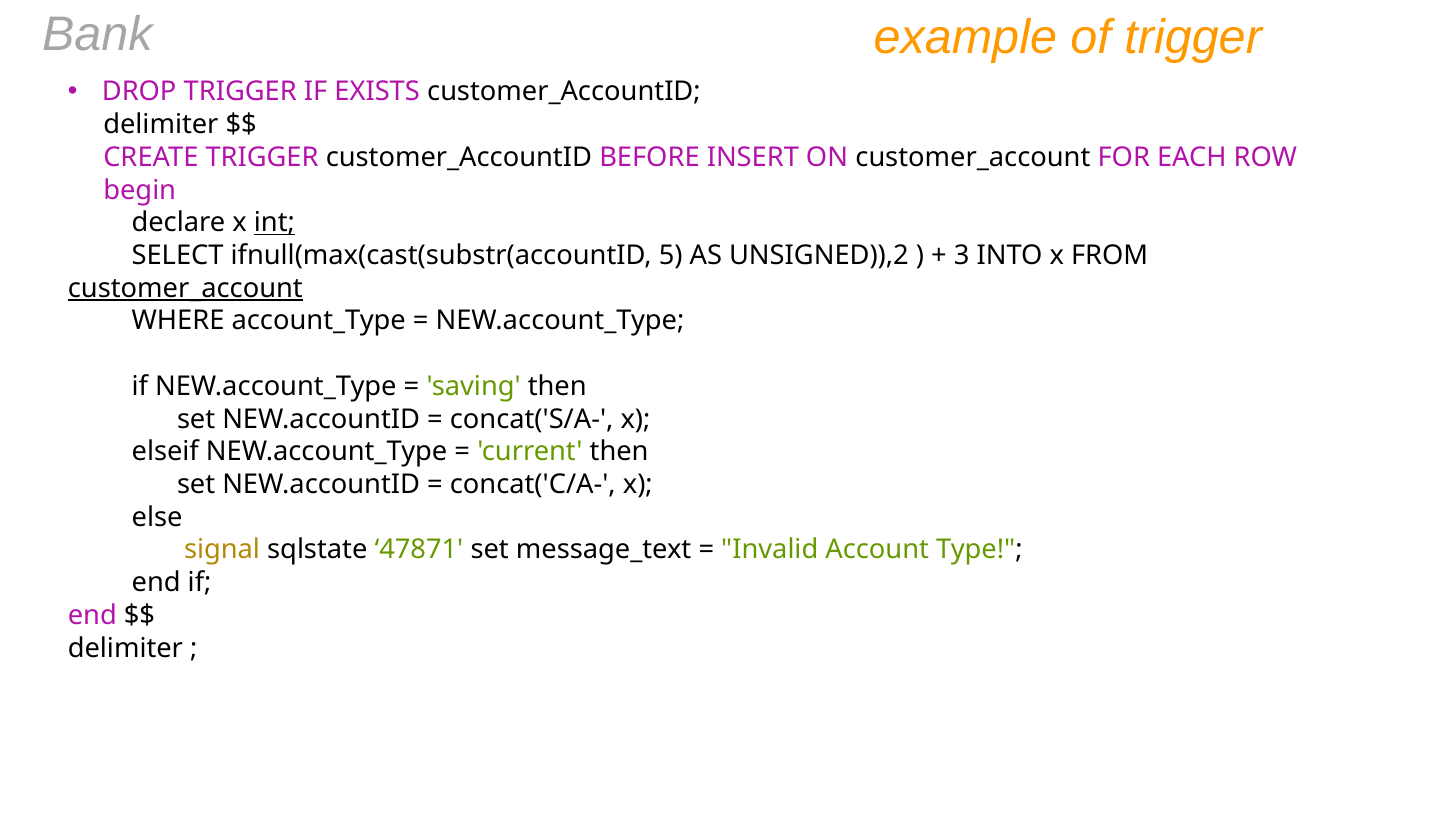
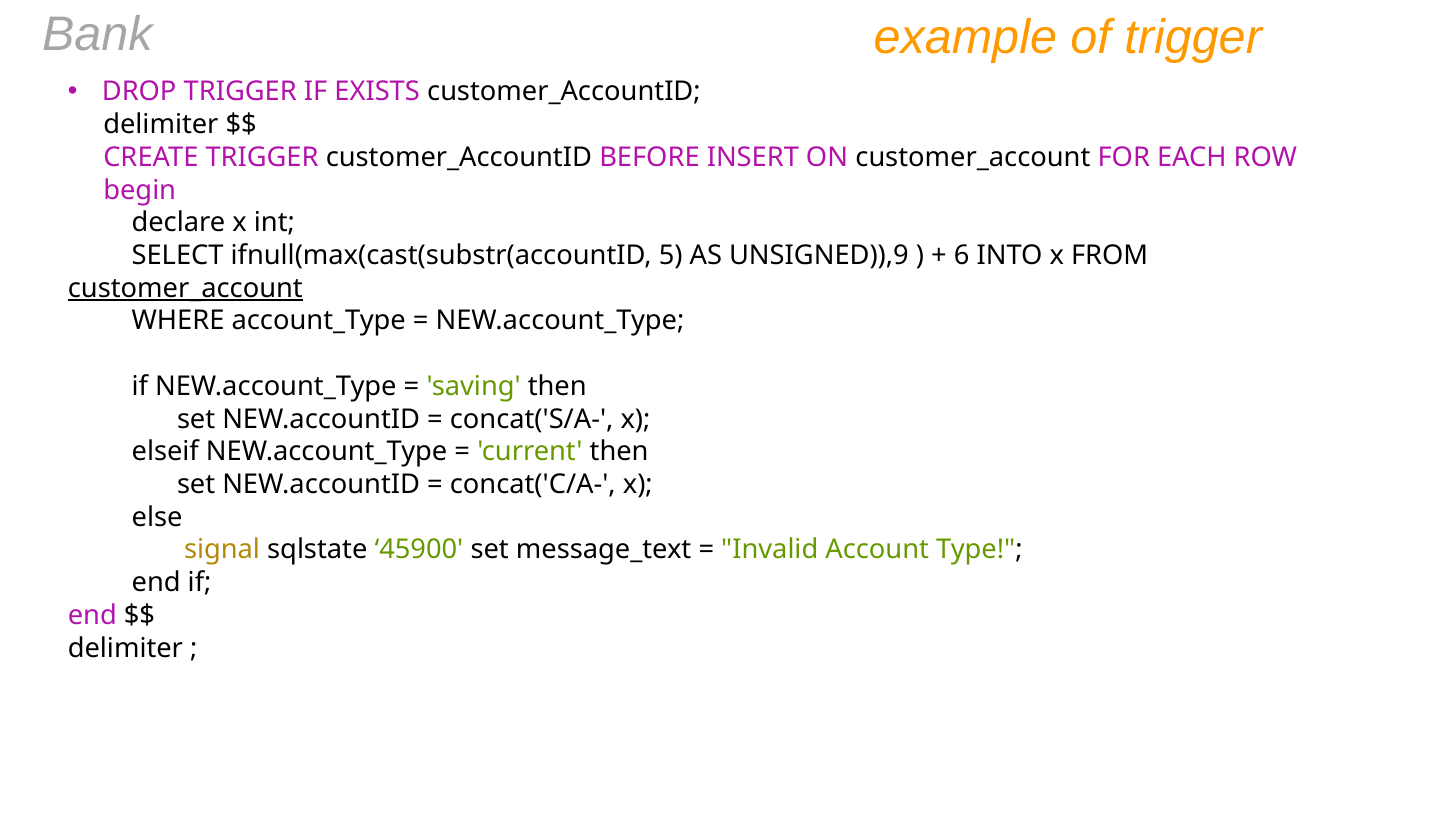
int underline: present -> none
UNSIGNED)),2: UNSIGNED)),2 -> UNSIGNED)),9
3: 3 -> 6
47871: 47871 -> 45900
